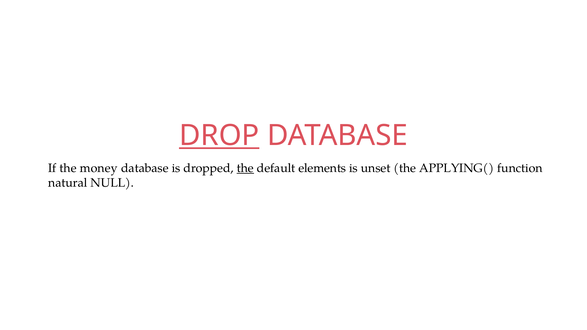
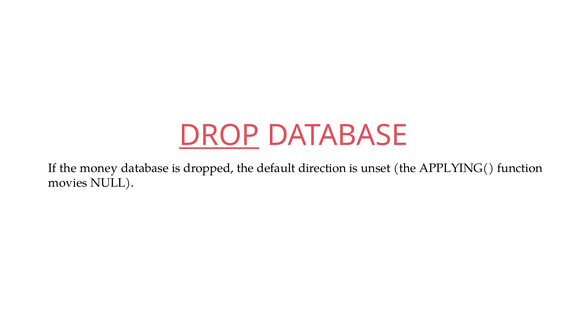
the at (245, 168) underline: present -> none
elements: elements -> direction
natural: natural -> movies
